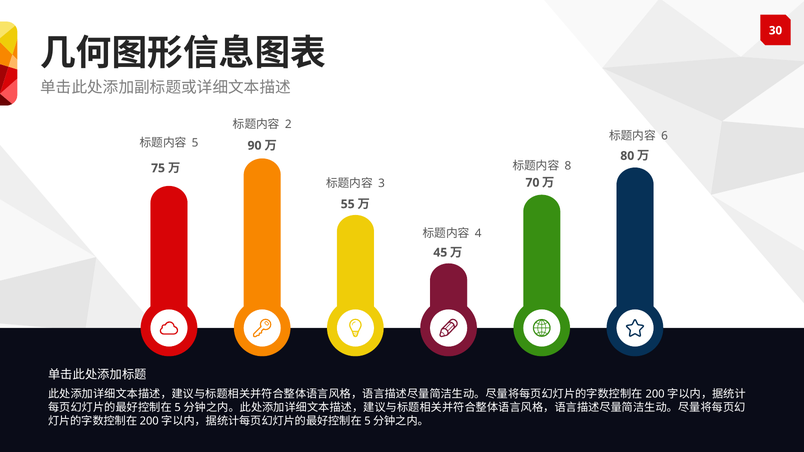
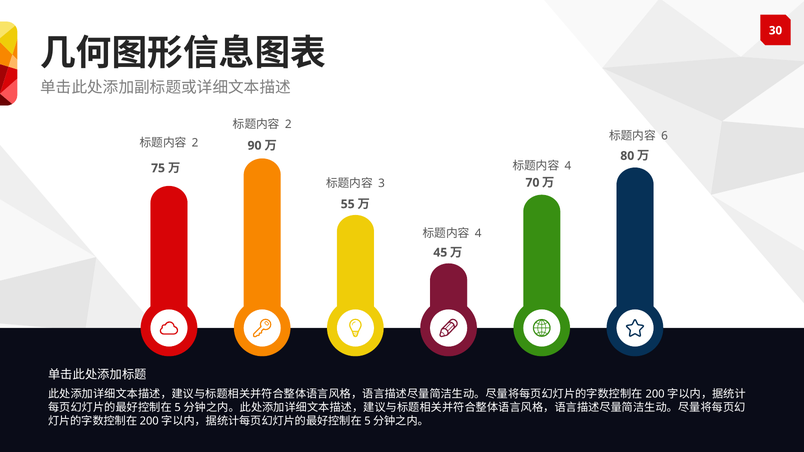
5 at (195, 143): 5 -> 2
8 at (568, 166): 8 -> 4
